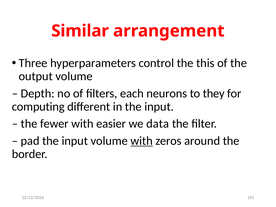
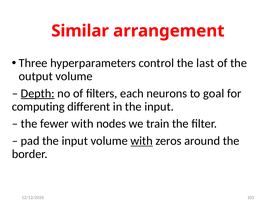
this: this -> last
Depth underline: none -> present
they: they -> goal
easier: easier -> nodes
data: data -> train
